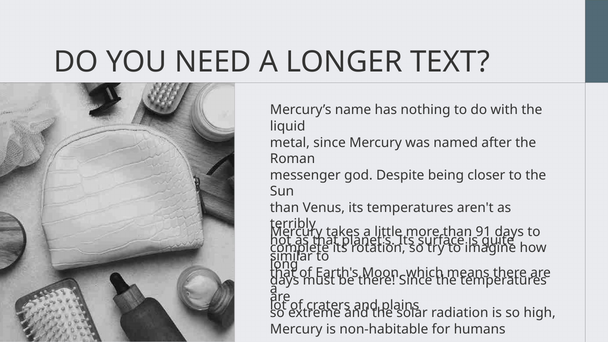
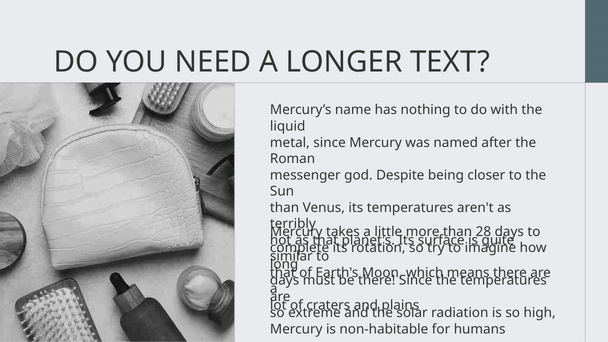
91: 91 -> 28
